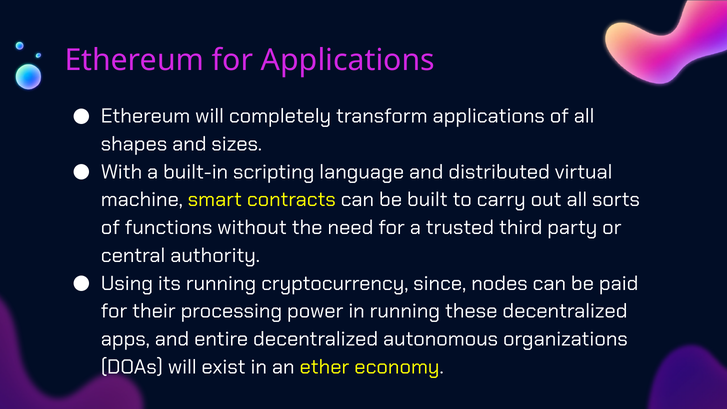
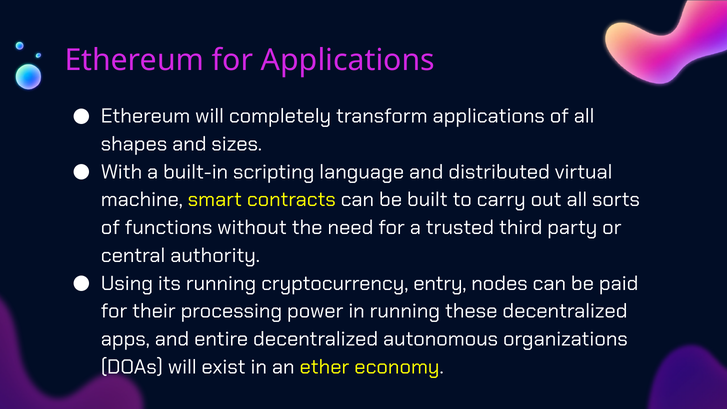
since: since -> entry
